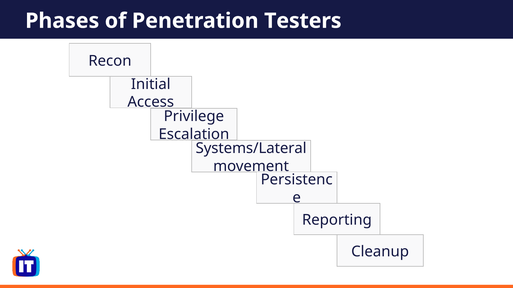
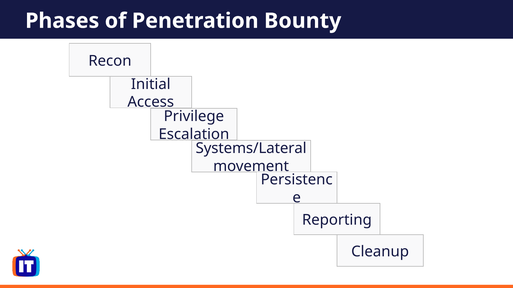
Testers: Testers -> Bounty
